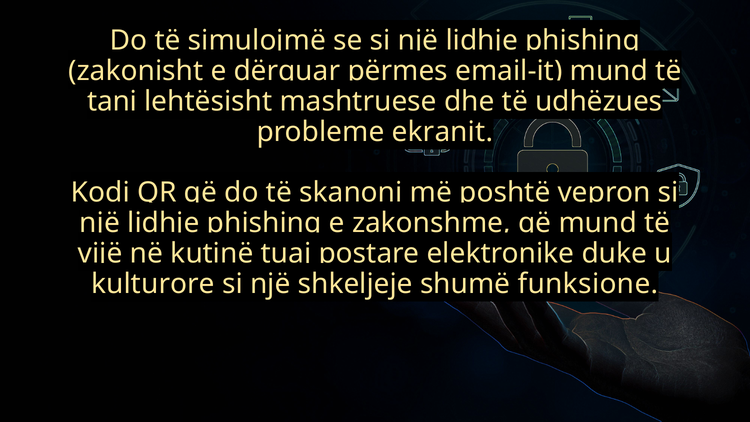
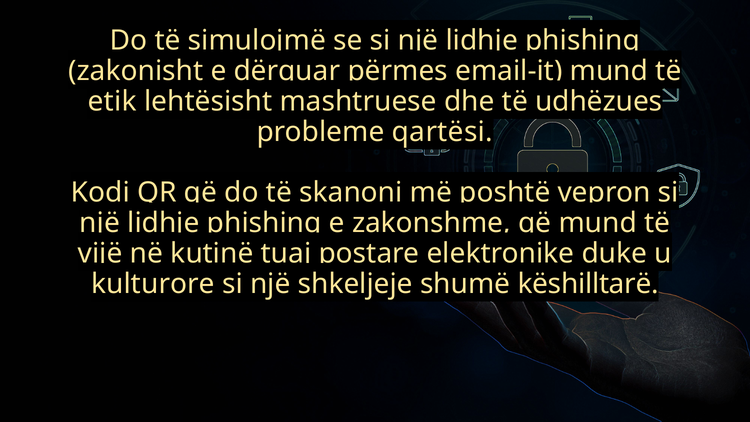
tani: tani -> etik
ekranit: ekranit -> qartësi
funksione: funksione -> këshilltarë
